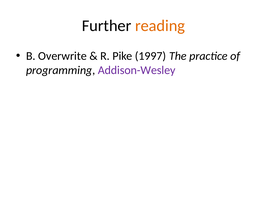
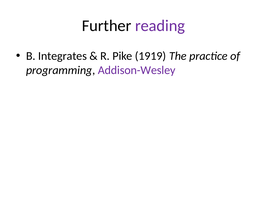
reading colour: orange -> purple
Overwrite: Overwrite -> Integrates
1997: 1997 -> 1919
